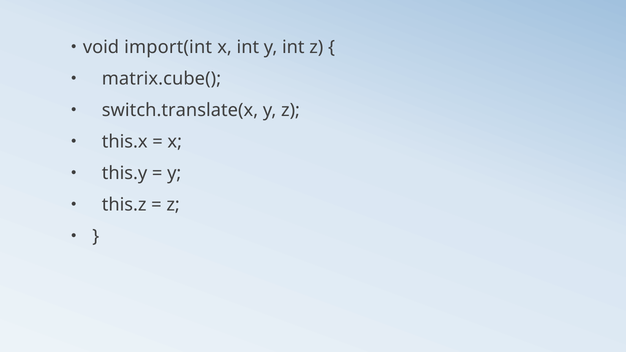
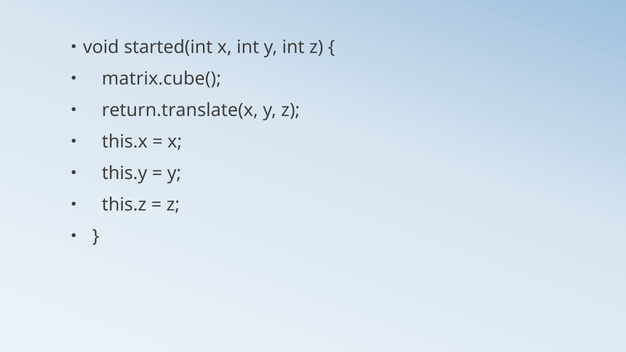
import(int: import(int -> started(int
switch.translate(x: switch.translate(x -> return.translate(x
